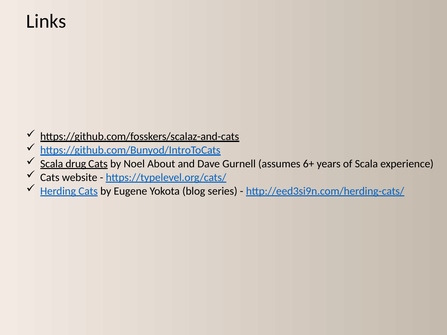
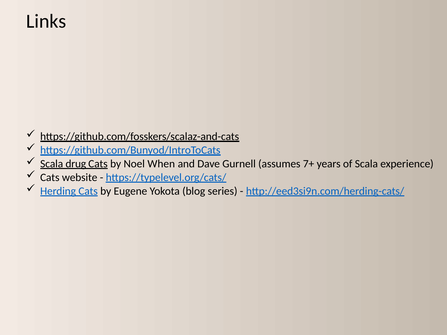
About: About -> When
6+: 6+ -> 7+
